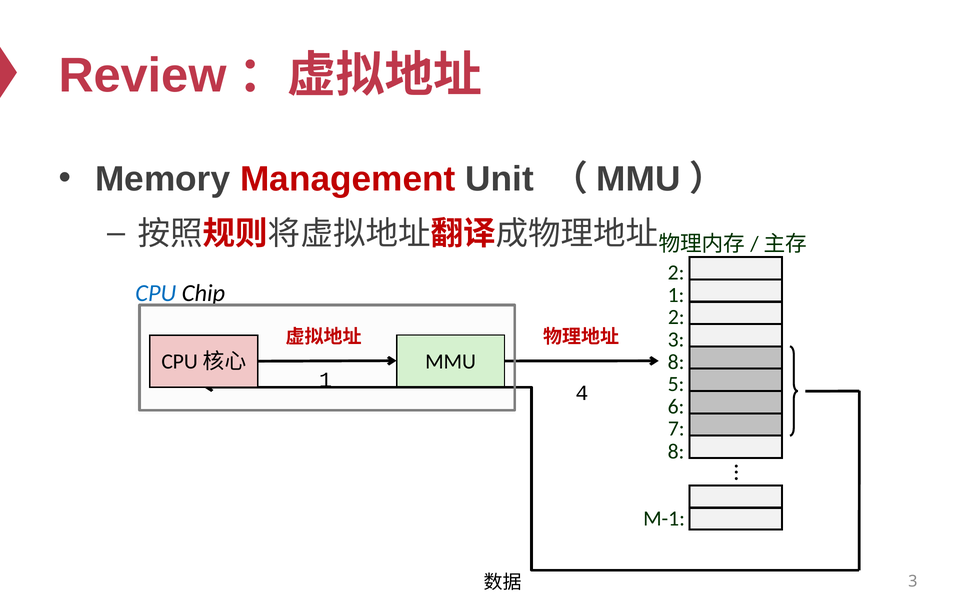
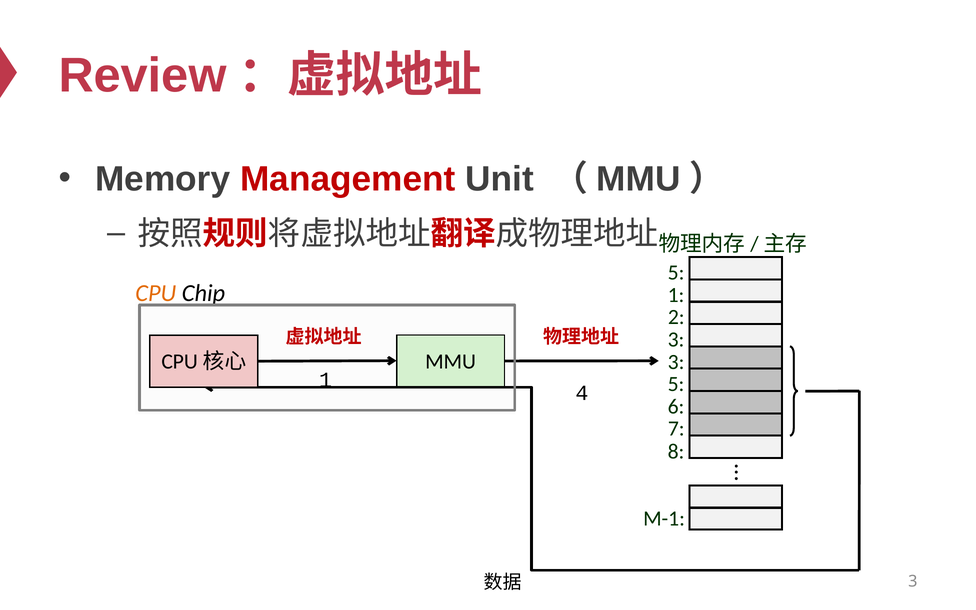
2 at (676, 273): 2 -> 5
CPU colour: blue -> orange
8 at (676, 362): 8 -> 3
